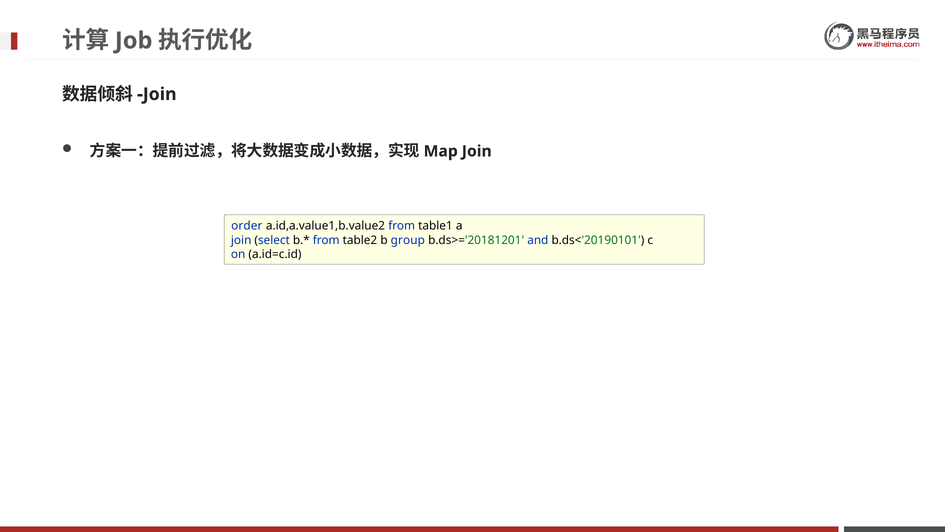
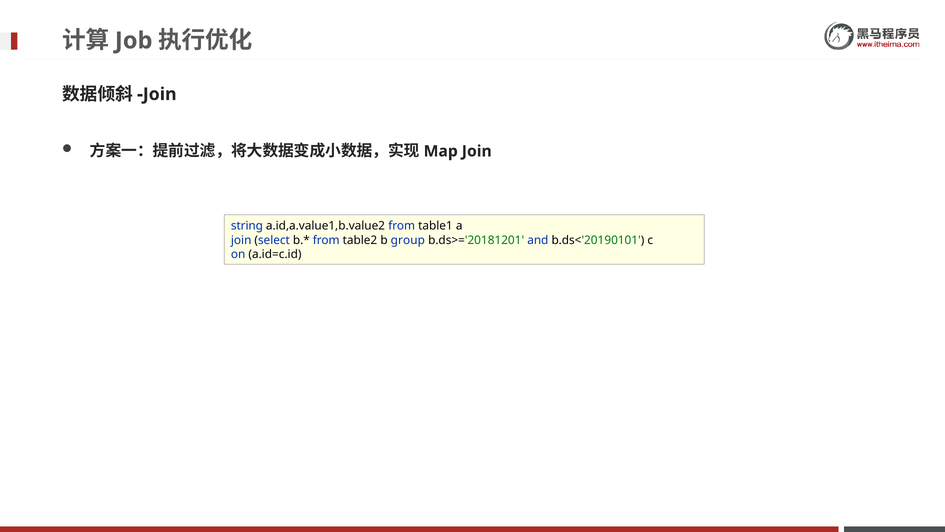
order: order -> string
